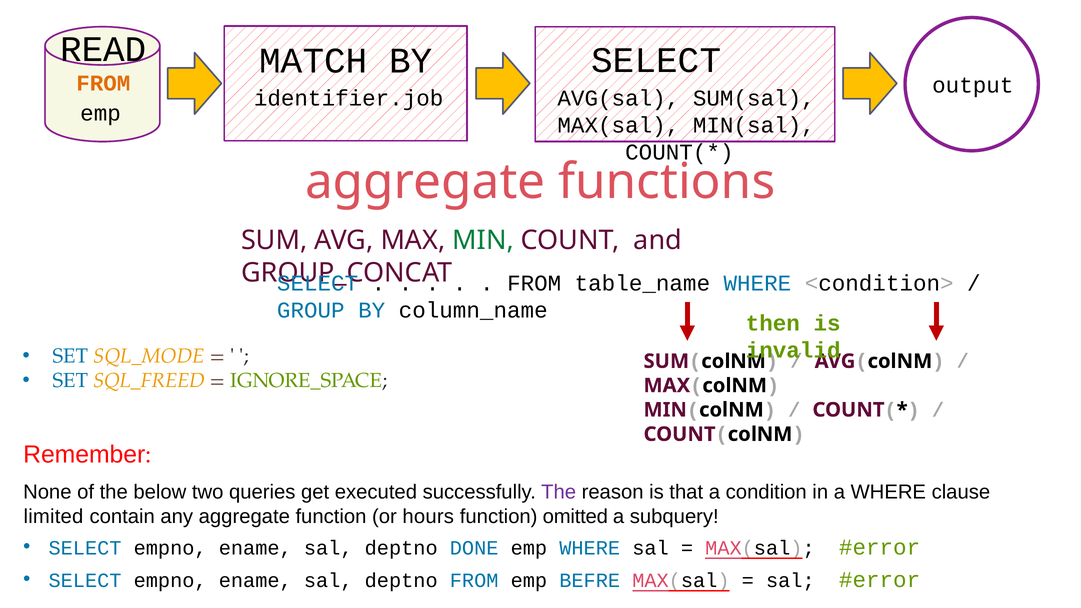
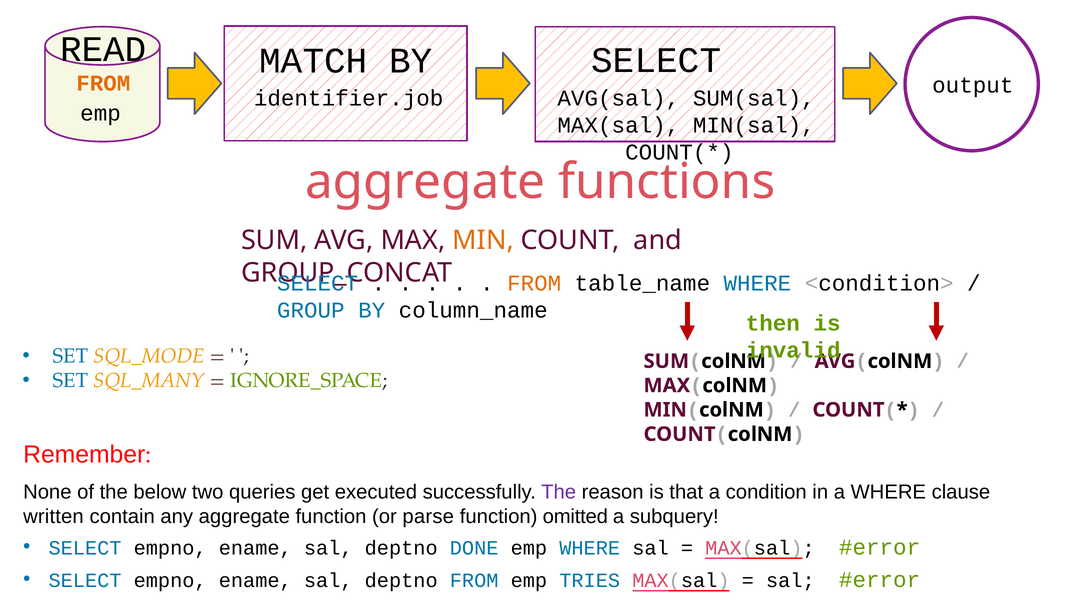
MIN at (483, 240) colour: green -> orange
FROM at (534, 283) colour: black -> orange
SQL_FREED: SQL_FREED -> SQL_MANY
limited: limited -> written
hours: hours -> parse
BEFRE: BEFRE -> TRIES
